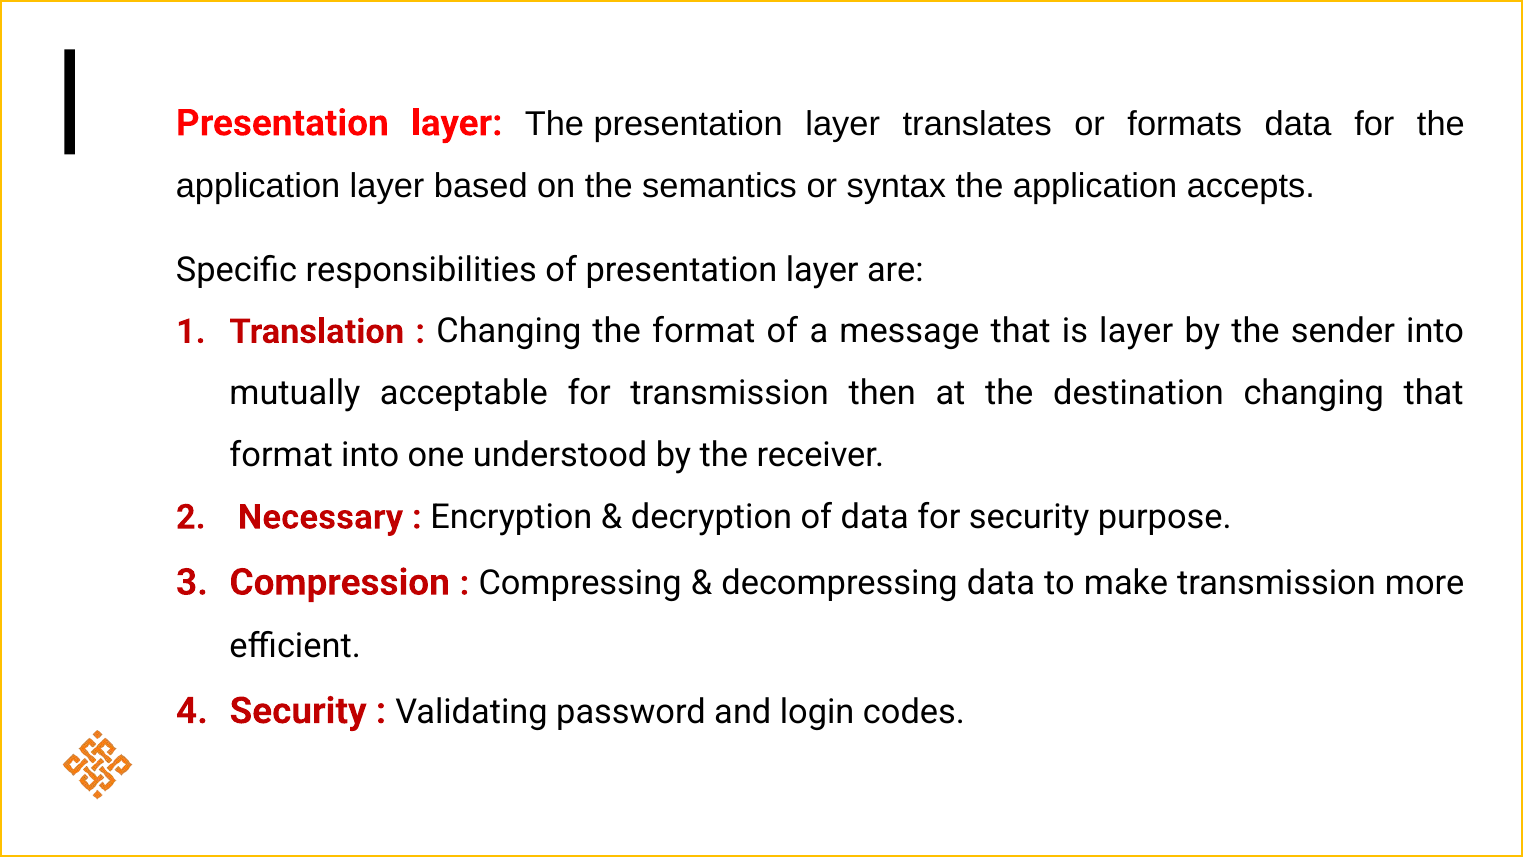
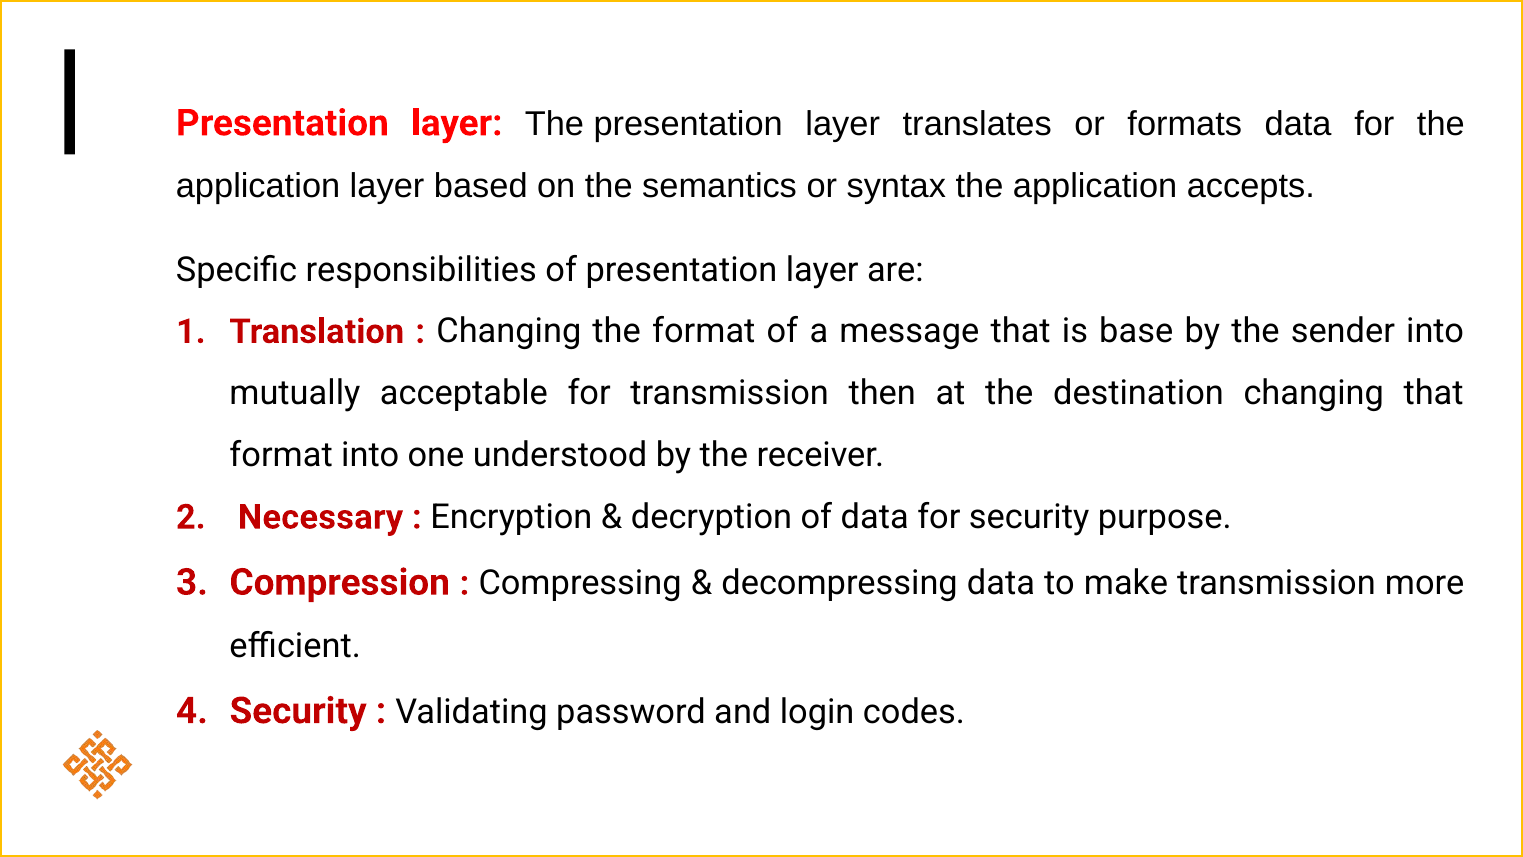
is layer: layer -> base
